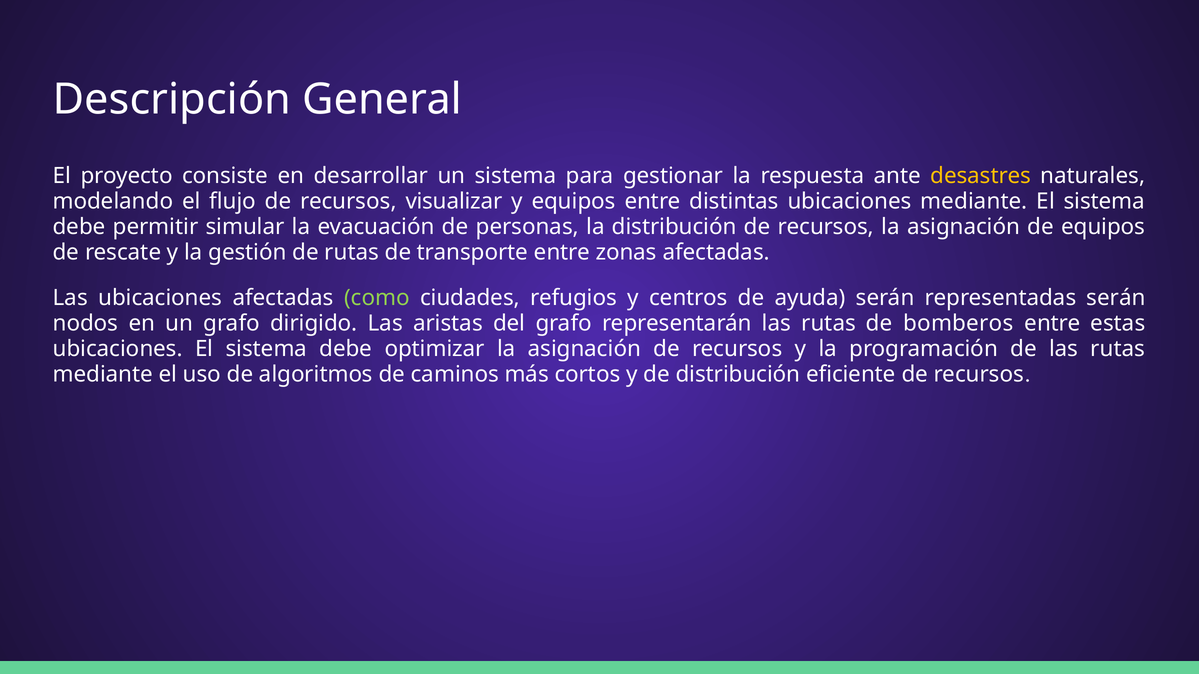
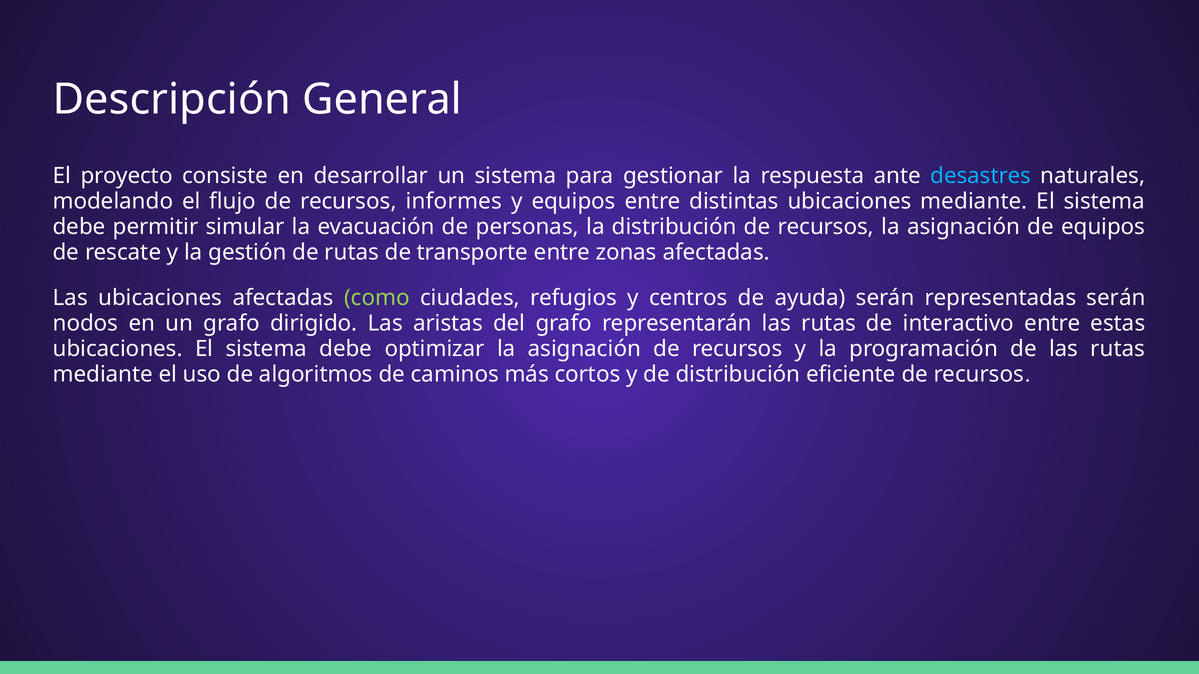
desastres colour: yellow -> light blue
visualizar: visualizar -> informes
bomberos: bomberos -> interactivo
